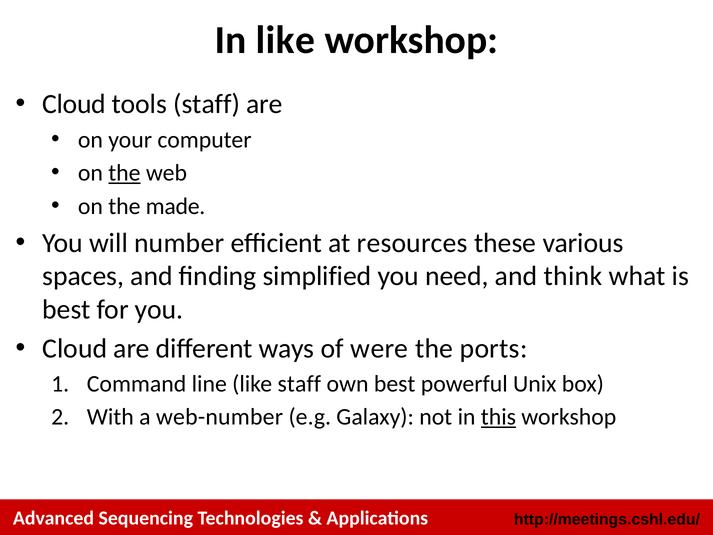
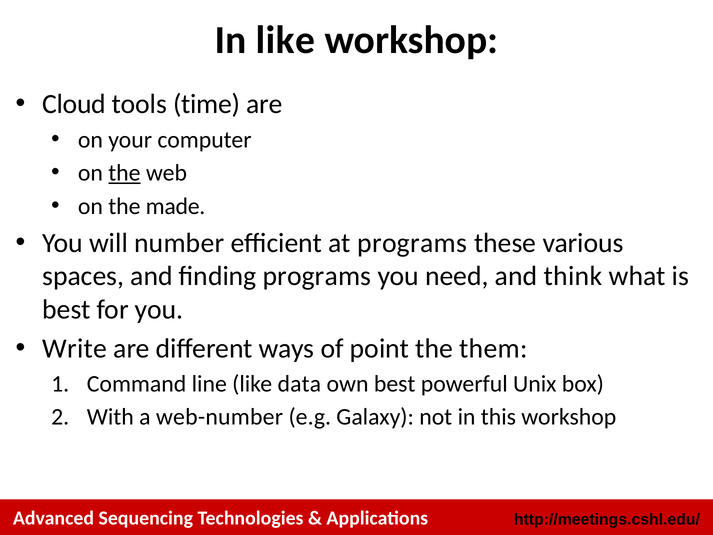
tools staff: staff -> time
at resources: resources -> programs
finding simplified: simplified -> programs
Cloud at (75, 348): Cloud -> Write
were: were -> point
ports: ports -> them
like staff: staff -> data
this underline: present -> none
